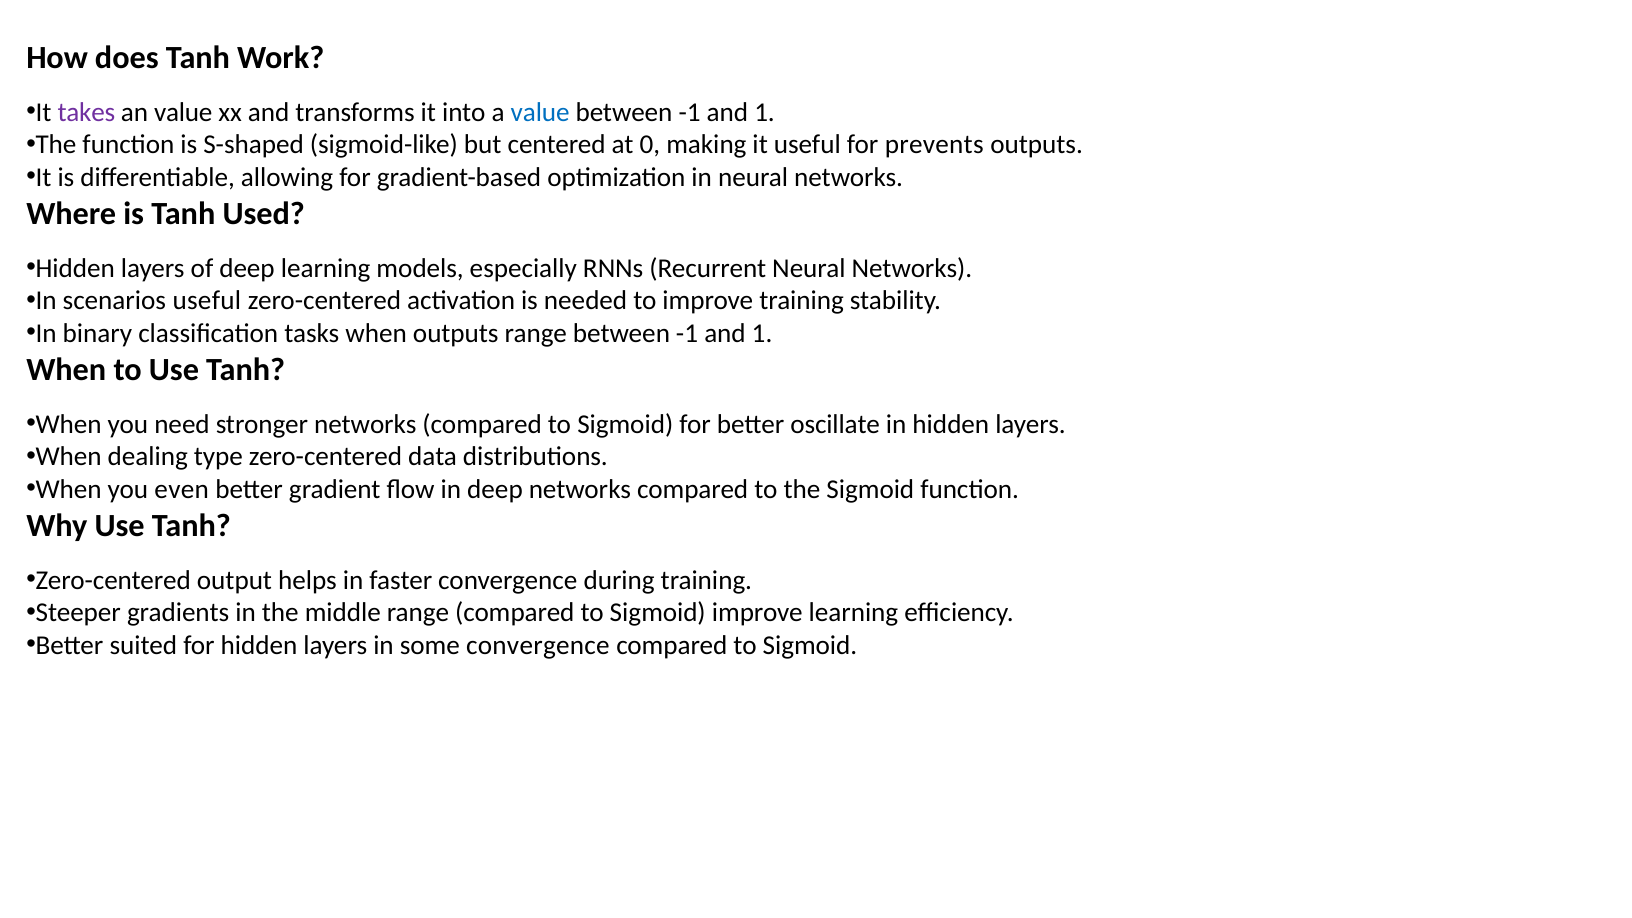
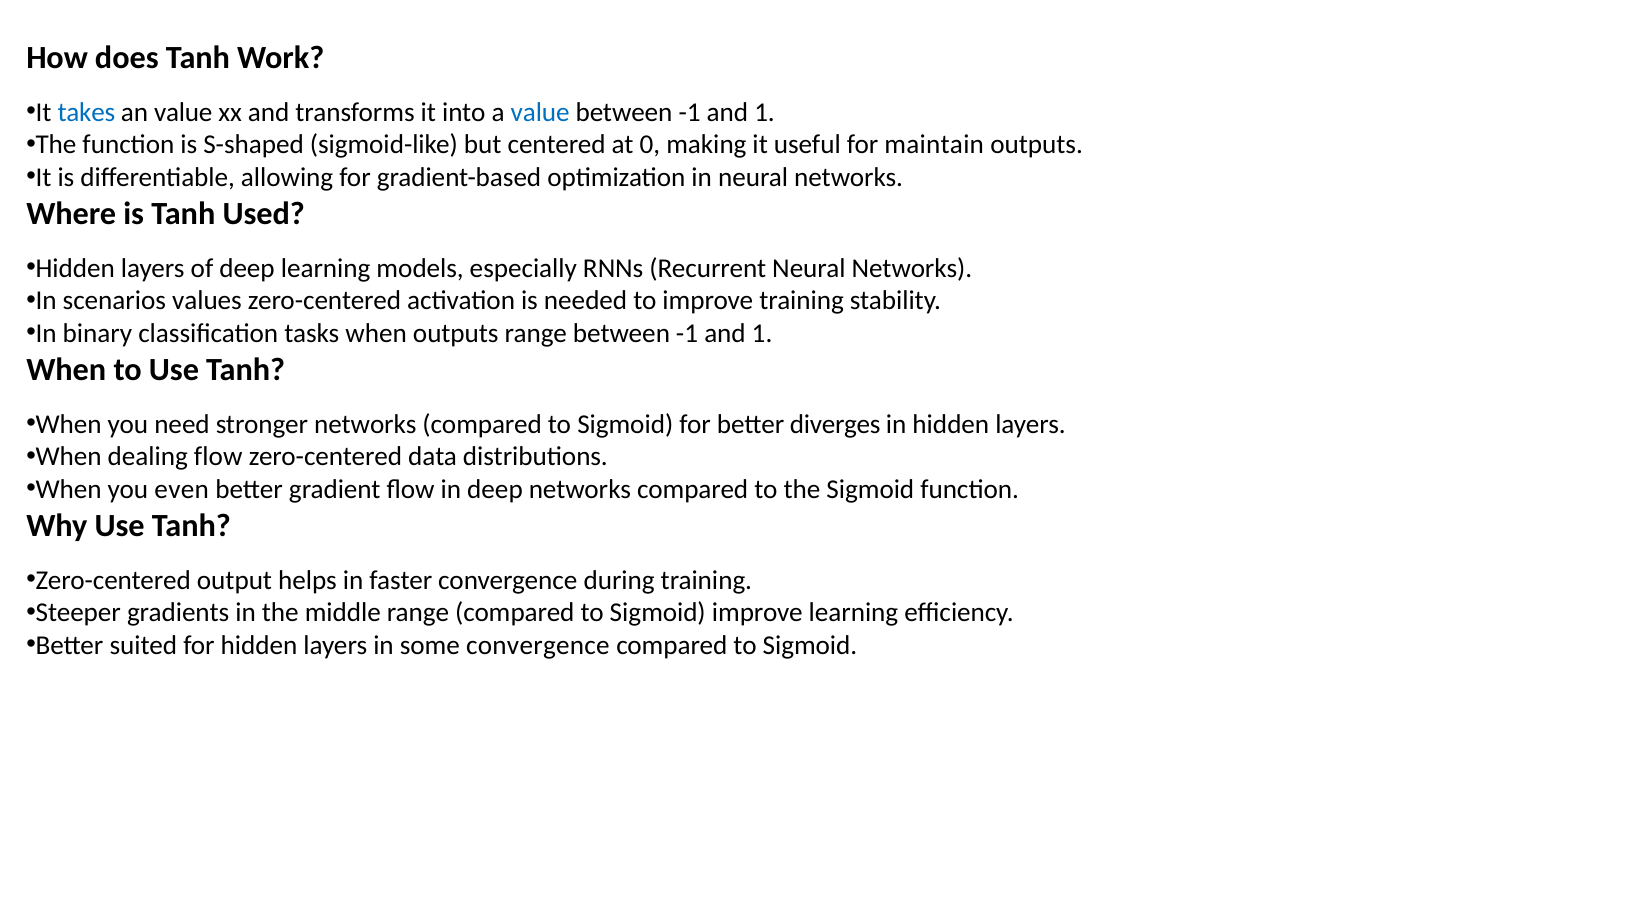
takes colour: purple -> blue
prevents: prevents -> maintain
scenarios useful: useful -> values
oscillate: oscillate -> diverges
dealing type: type -> flow
